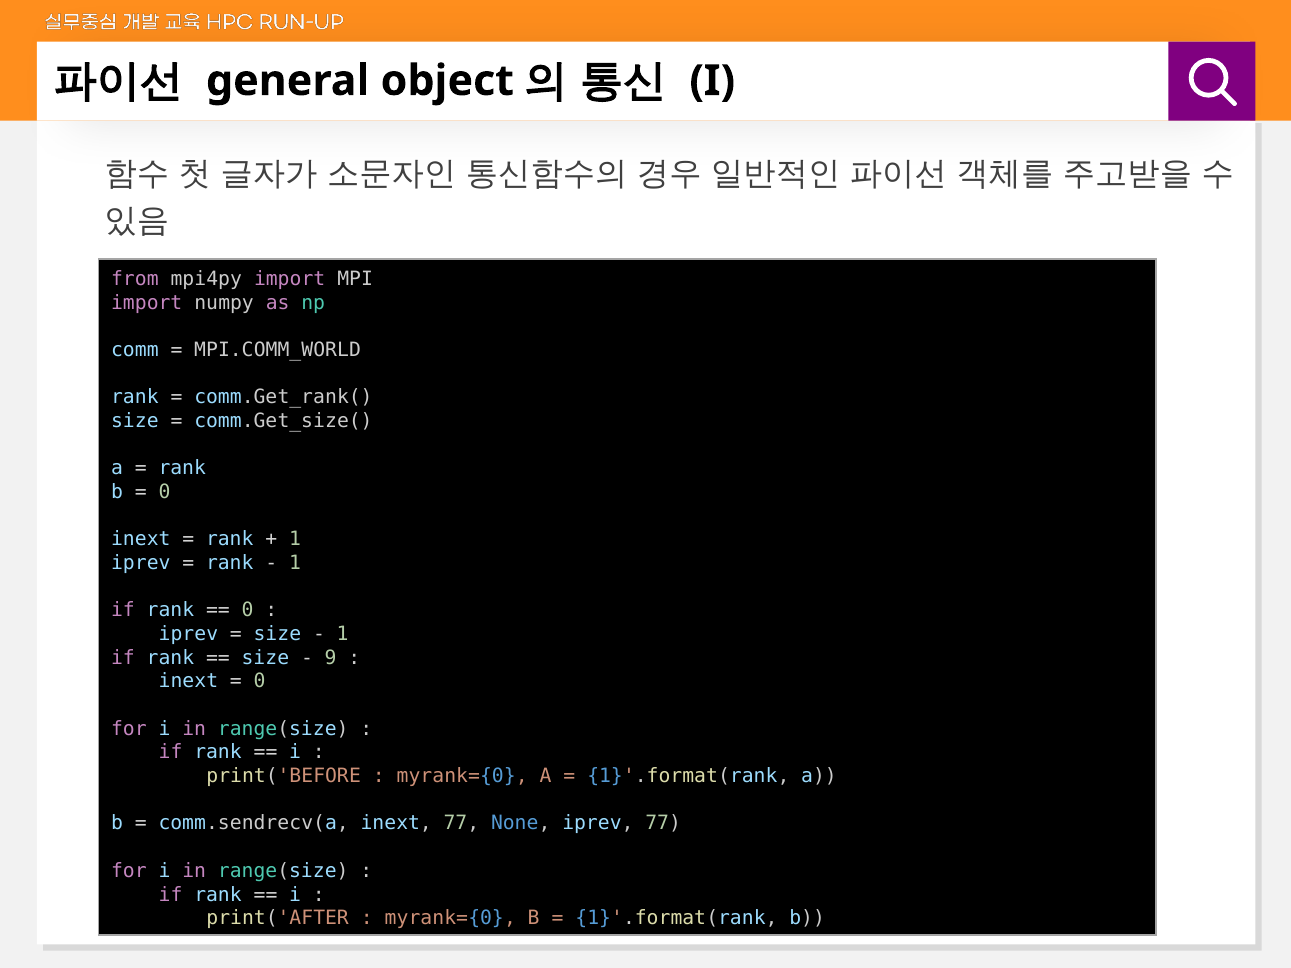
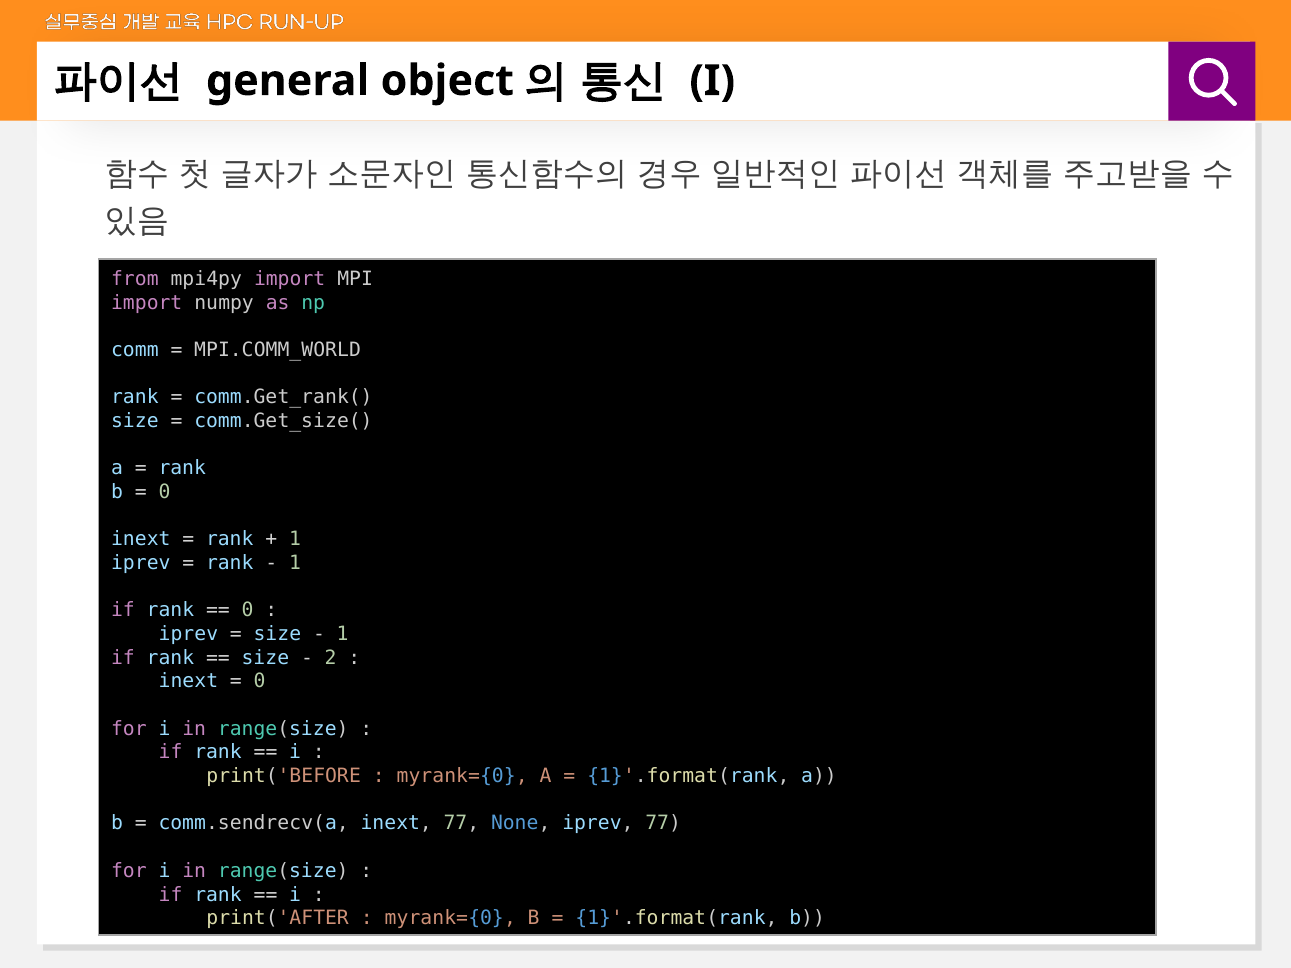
9: 9 -> 2
